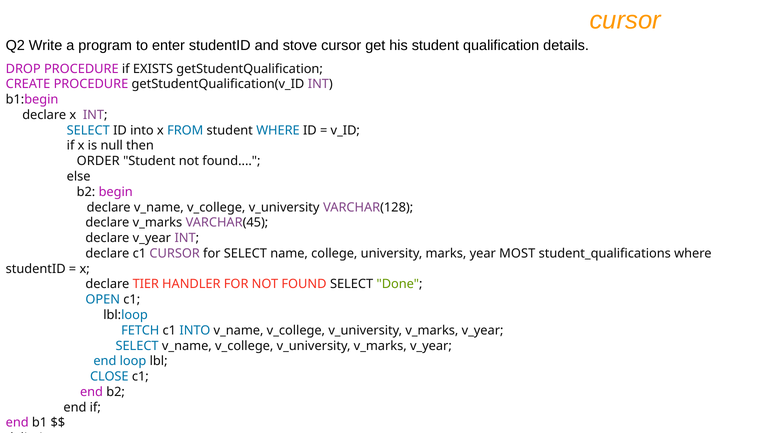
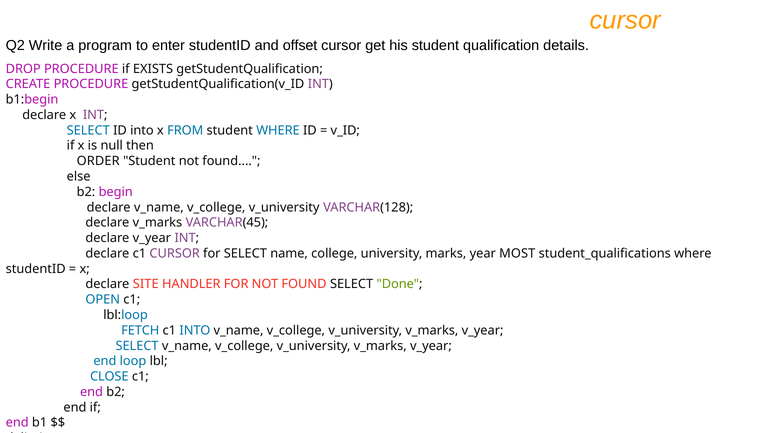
stove: stove -> offset
TIER: TIER -> SITE
